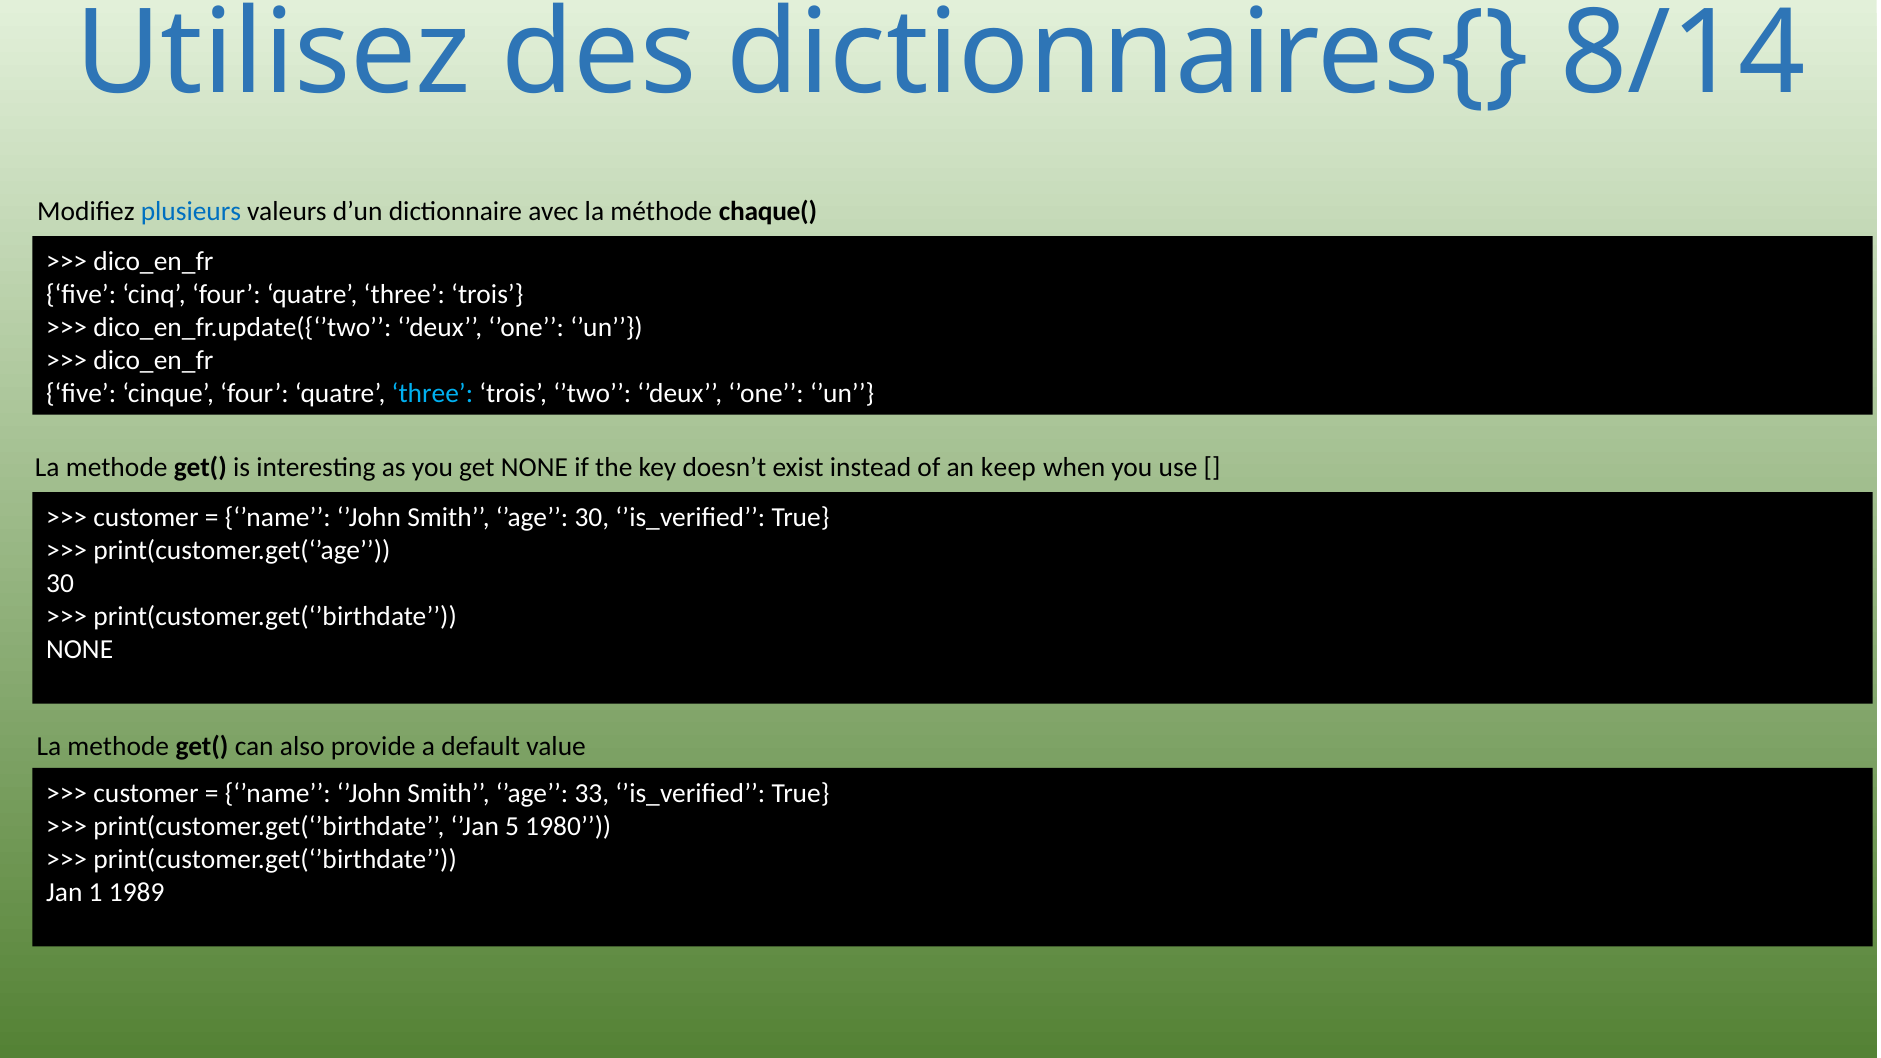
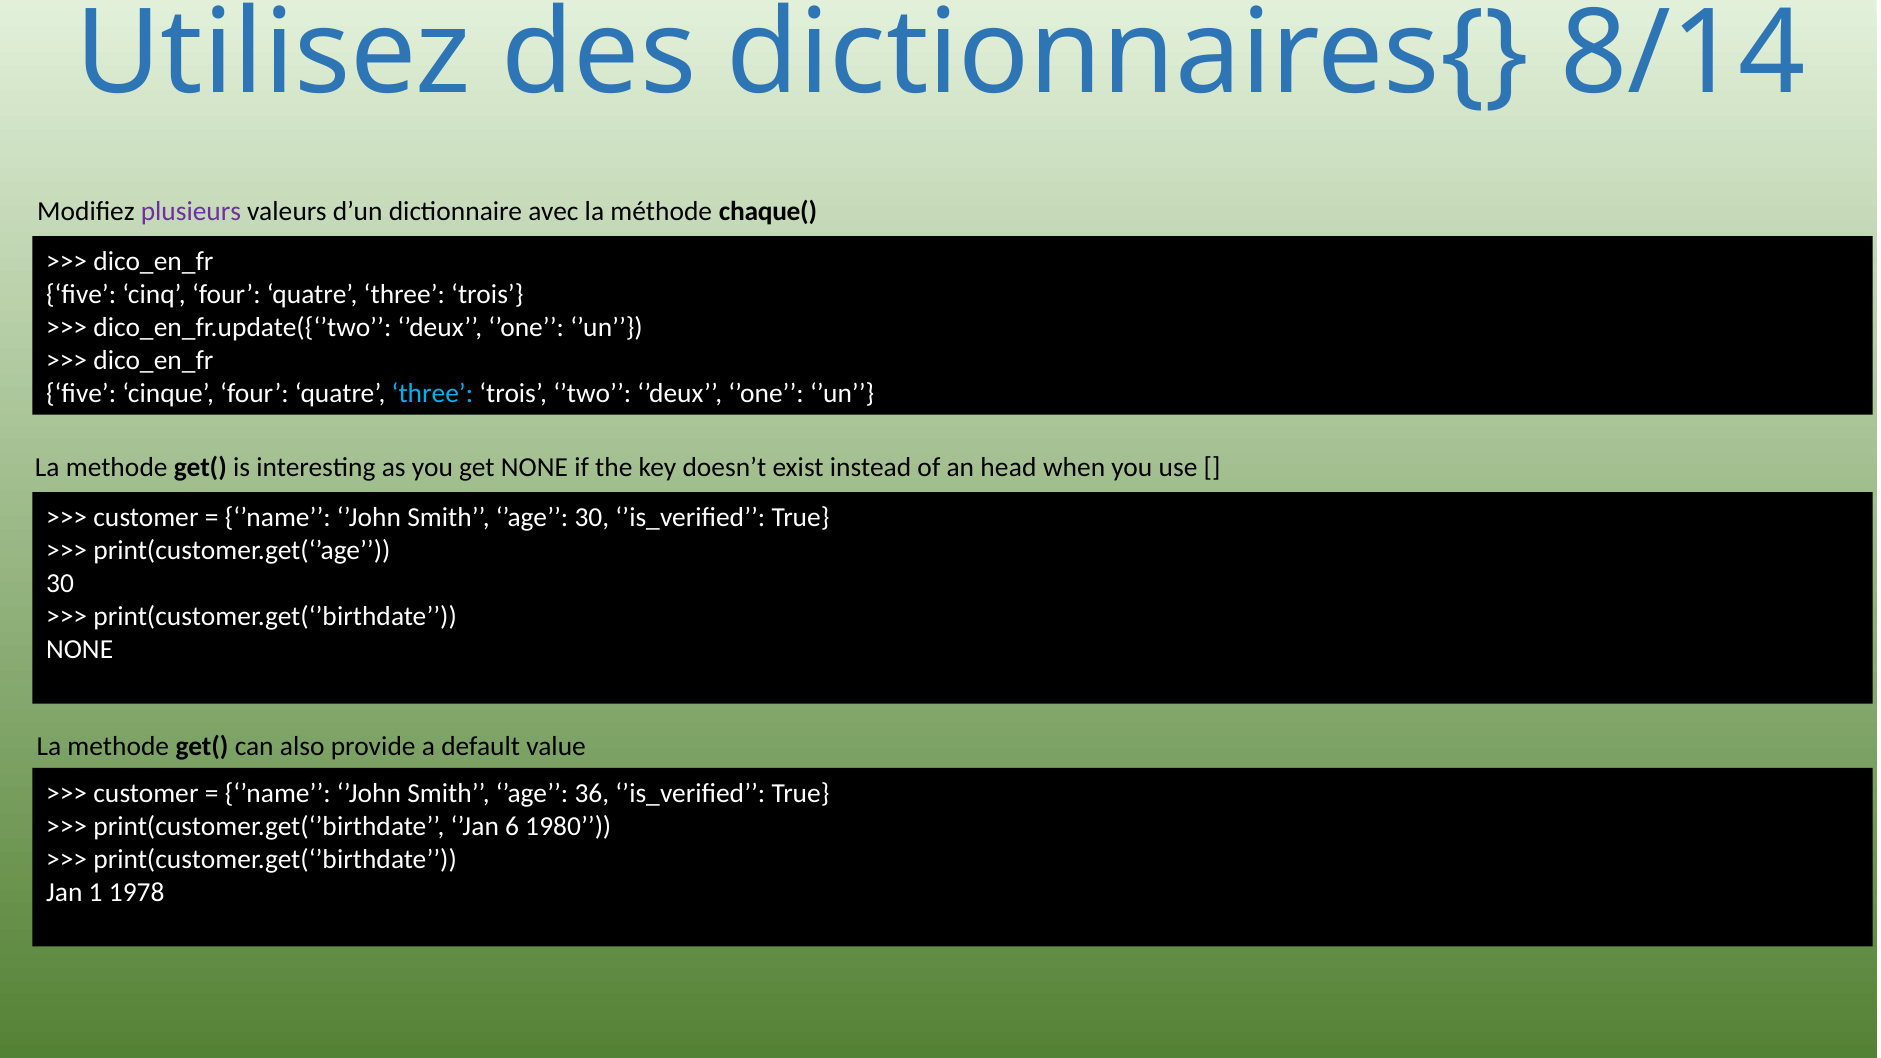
plusieurs colour: blue -> purple
keep: keep -> head
33: 33 -> 36
5: 5 -> 6
1989: 1989 -> 1978
